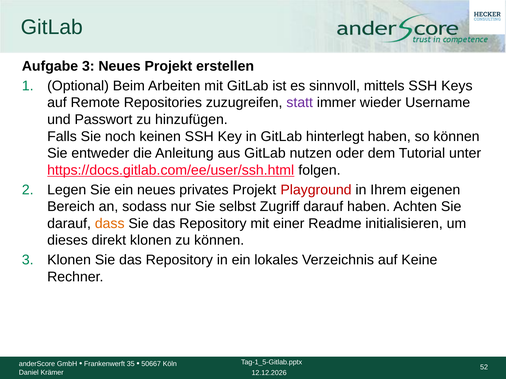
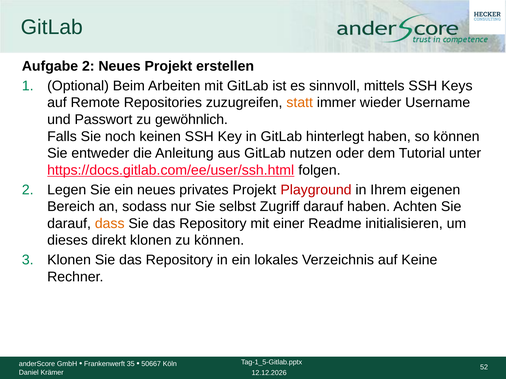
Aufgabe 3: 3 -> 2
statt colour: purple -> orange
hinzufügen: hinzufügen -> gewöhnlich
